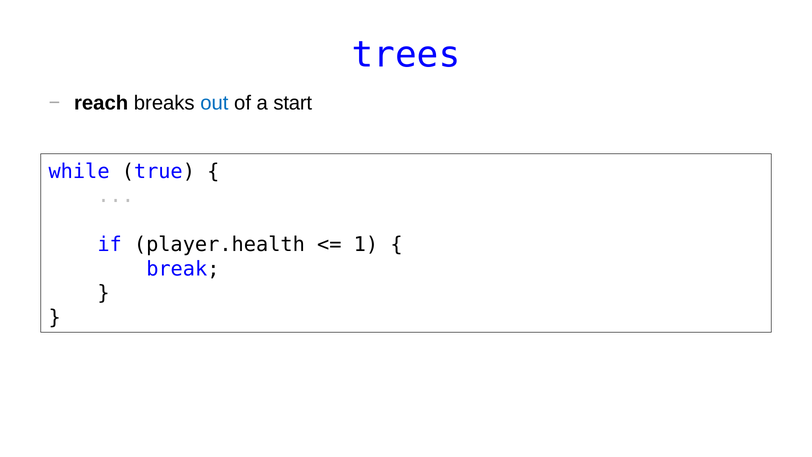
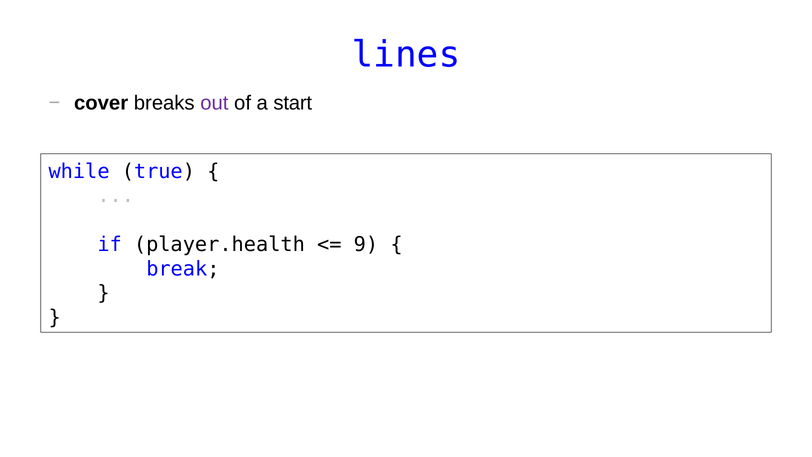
trees: trees -> lines
reach: reach -> cover
out colour: blue -> purple
1: 1 -> 9
